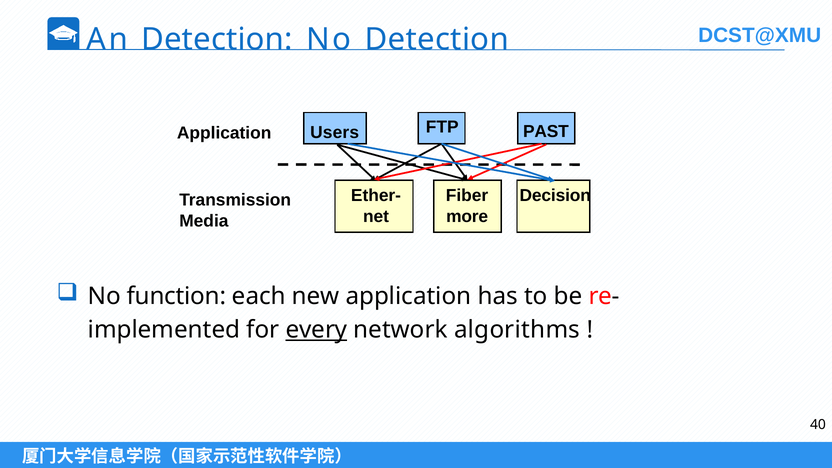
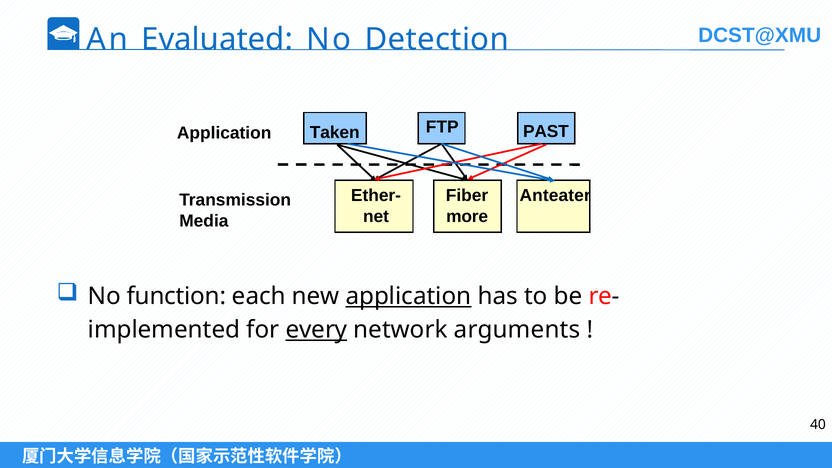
An Detection: Detection -> Evaluated
Users: Users -> Taken
Decision: Decision -> Anteater
application at (408, 296) underline: none -> present
algorithms: algorithms -> arguments
